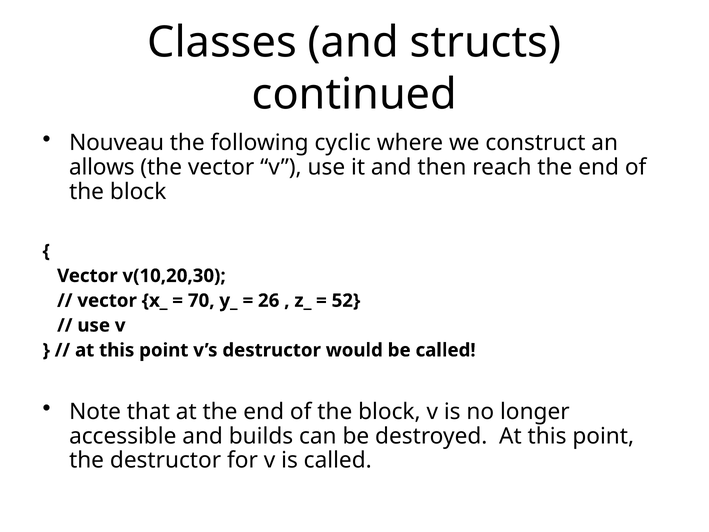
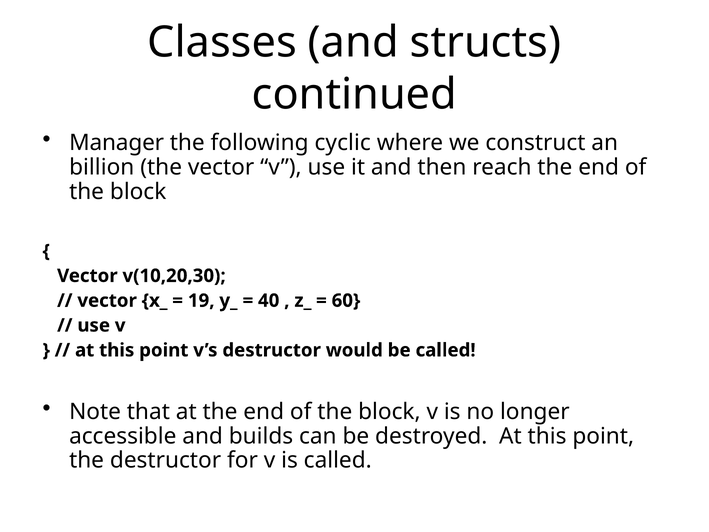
Nouveau: Nouveau -> Manager
allows: allows -> billion
70: 70 -> 19
26: 26 -> 40
52: 52 -> 60
